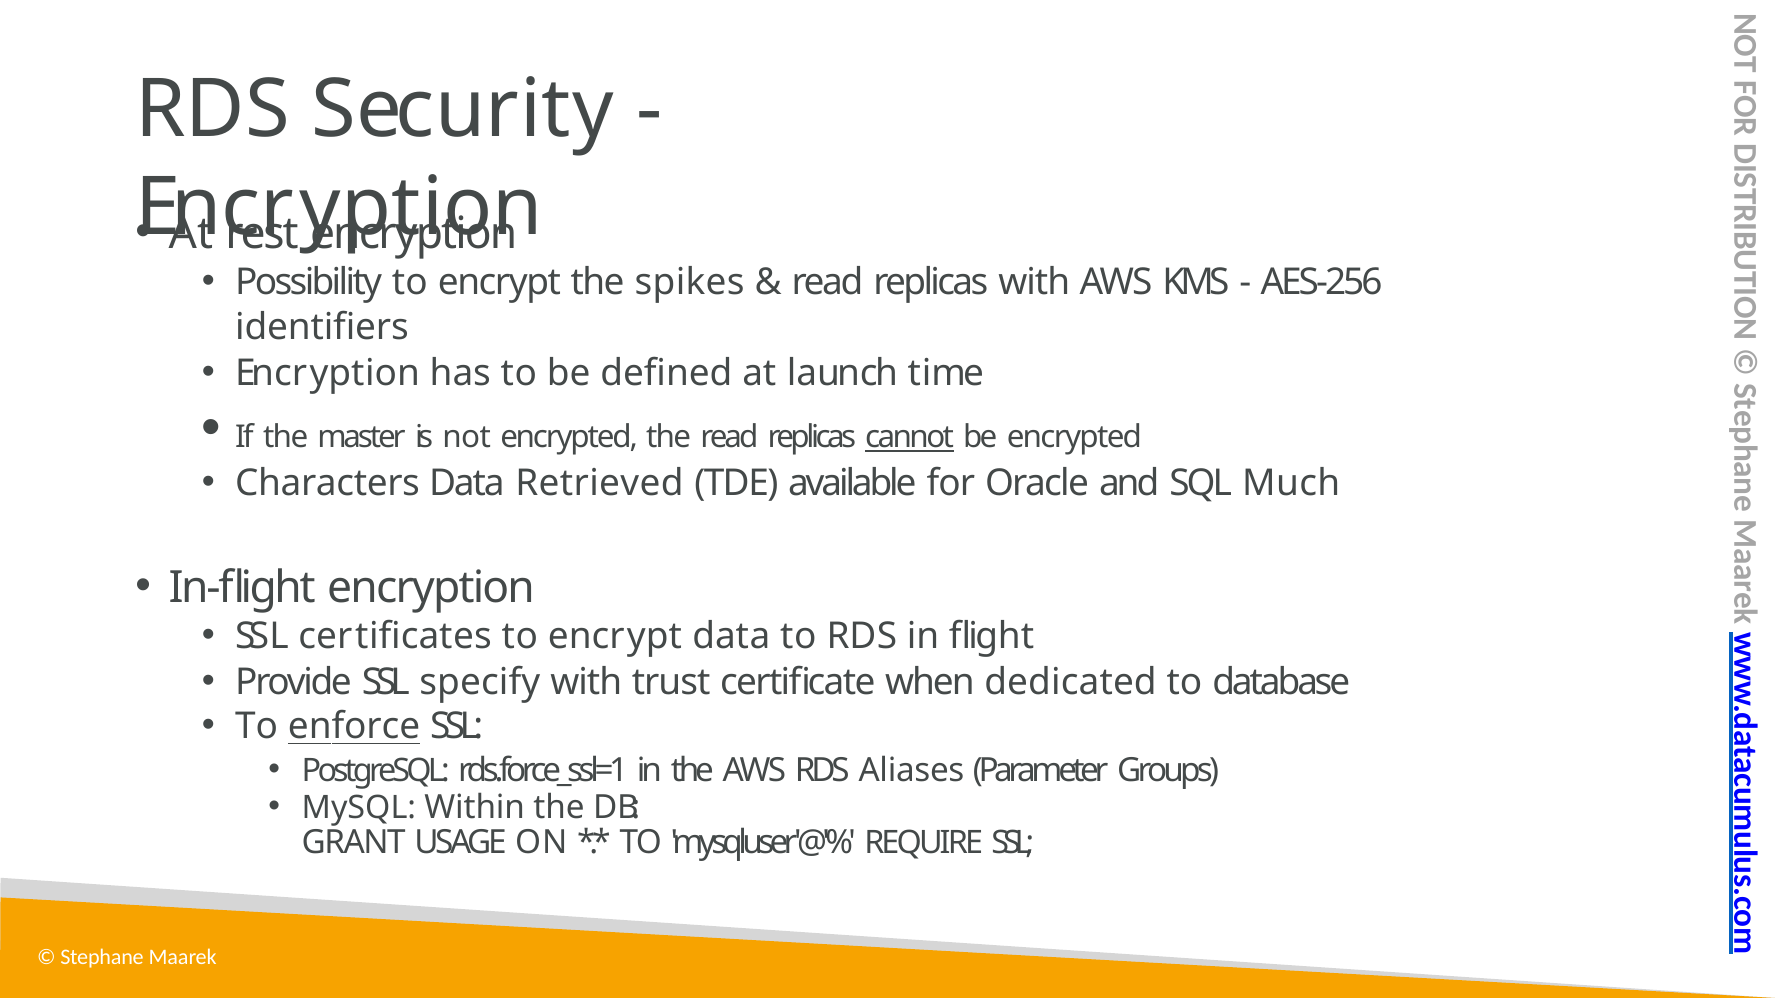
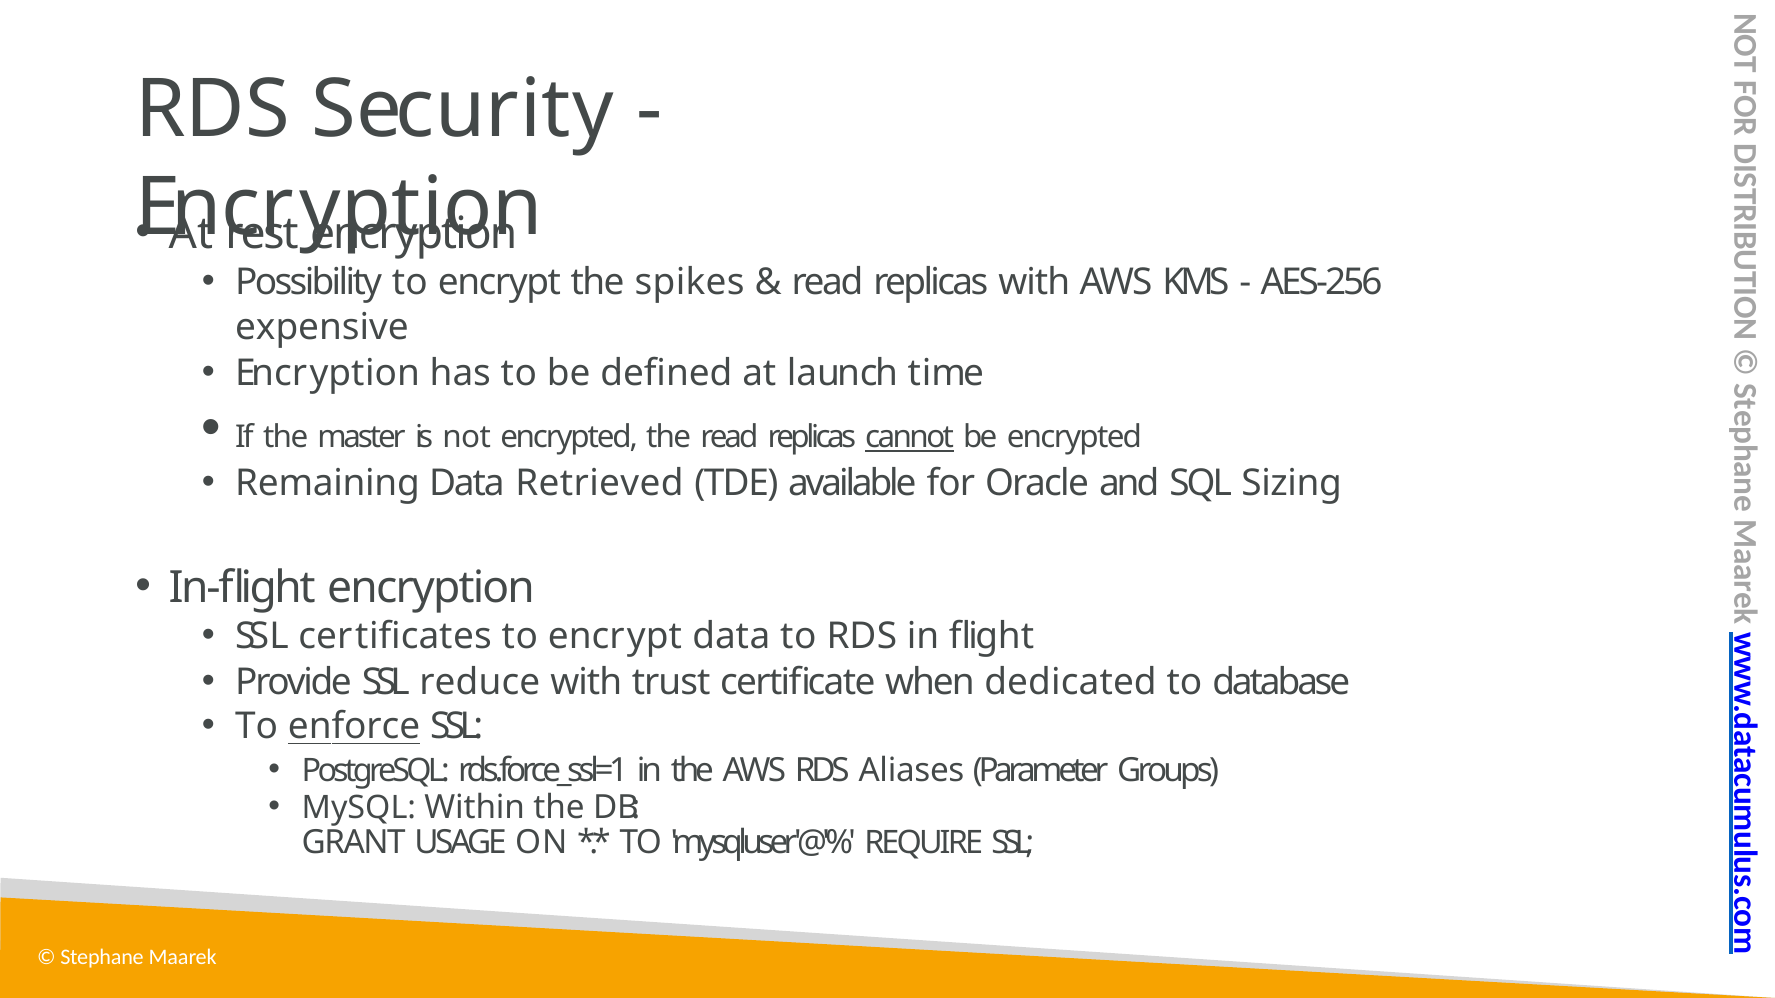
identifiers: identifiers -> expensive
Characters: Characters -> Remaining
Much: Much -> Sizing
specify: specify -> reduce
